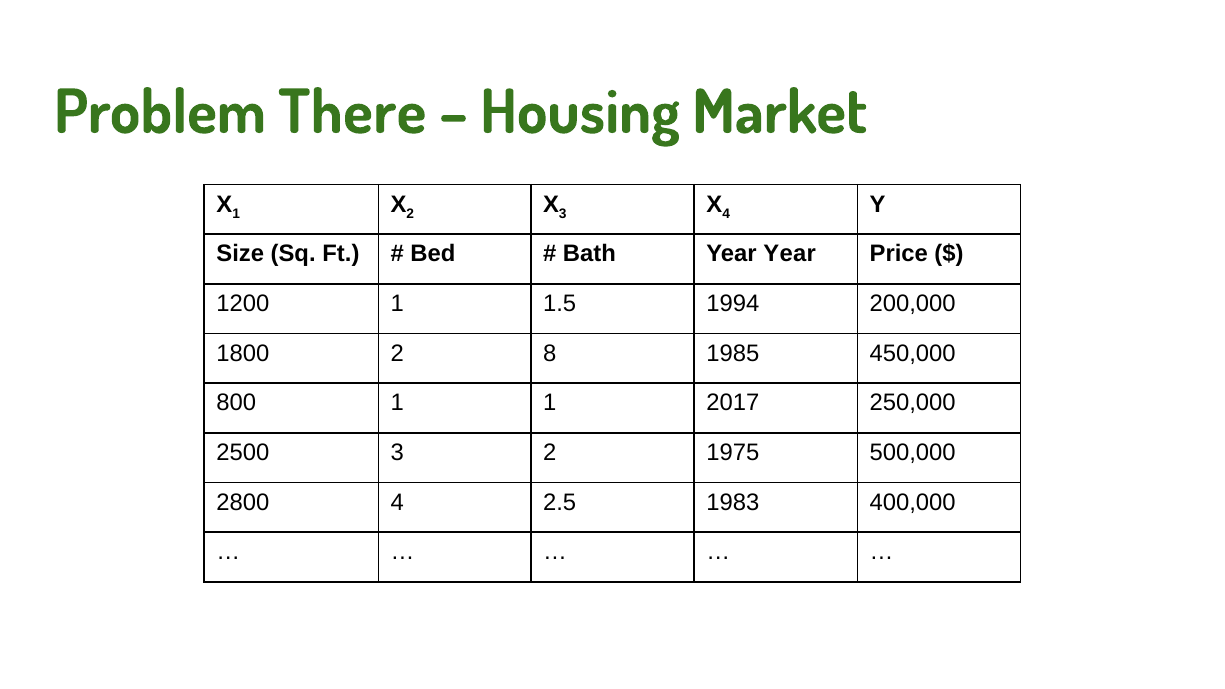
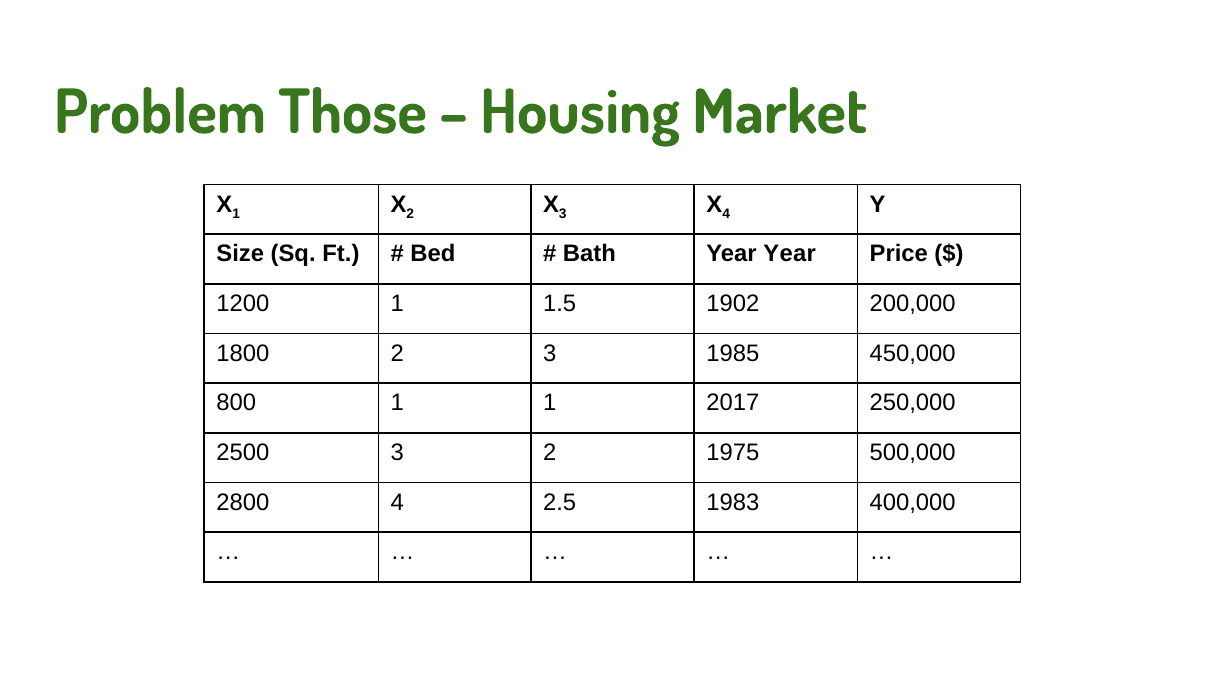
There: There -> Those
1994: 1994 -> 1902
2 8: 8 -> 3
